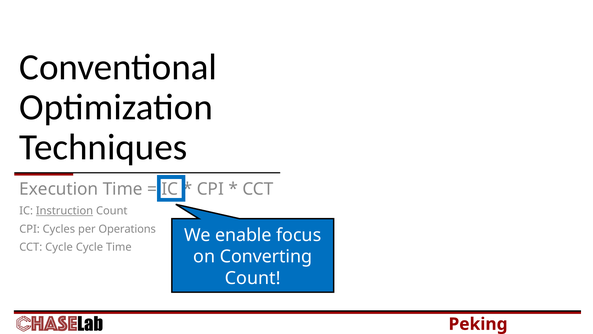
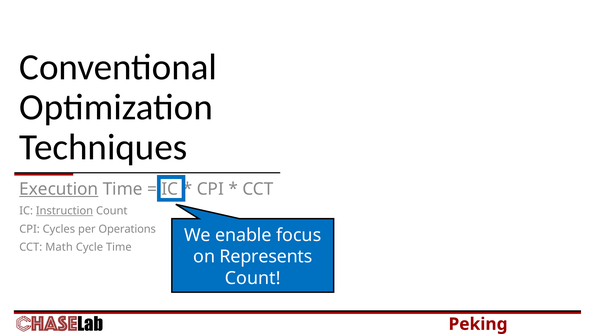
Execution underline: none -> present
CCT Cycle: Cycle -> Math
Converting: Converting -> Represents
